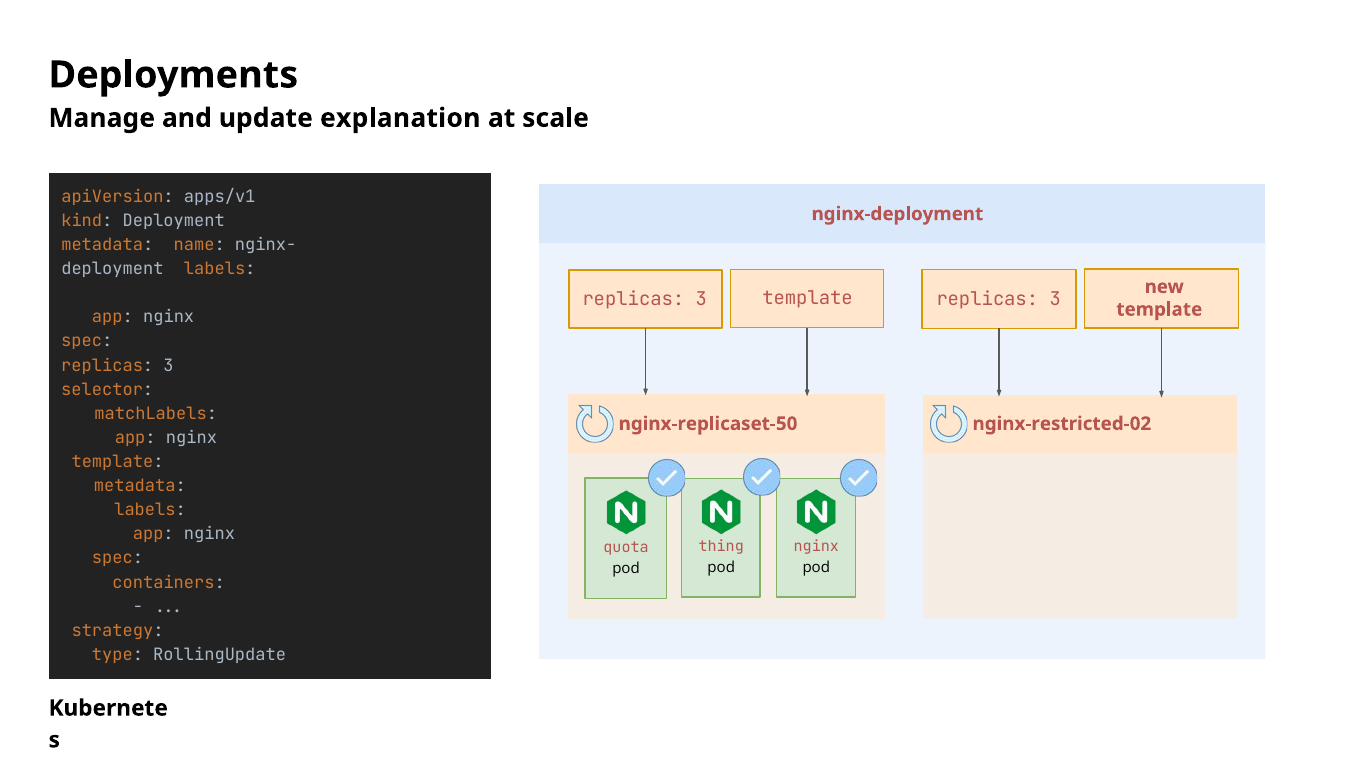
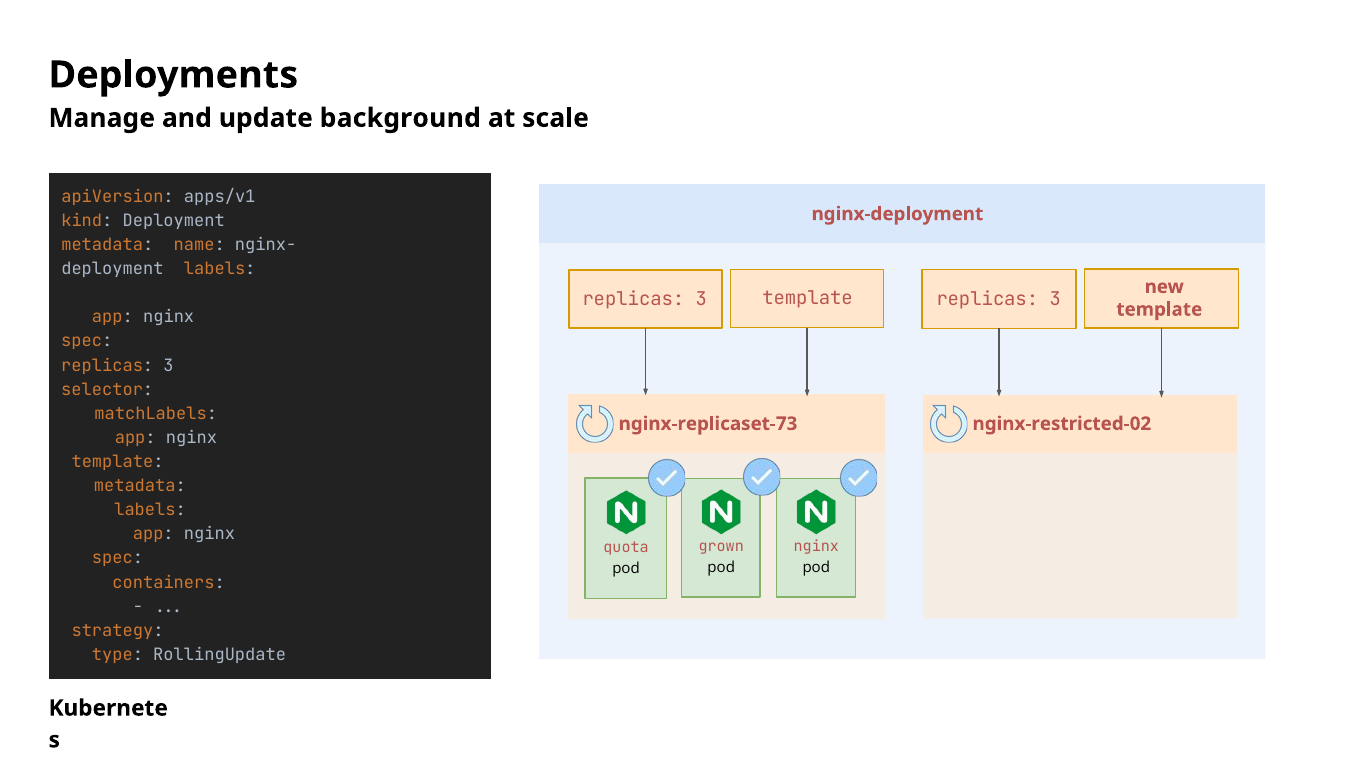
explanation: explanation -> background
nginx-replicaset-50: nginx-replicaset-50 -> nginx-replicaset-73
thing: thing -> grown
